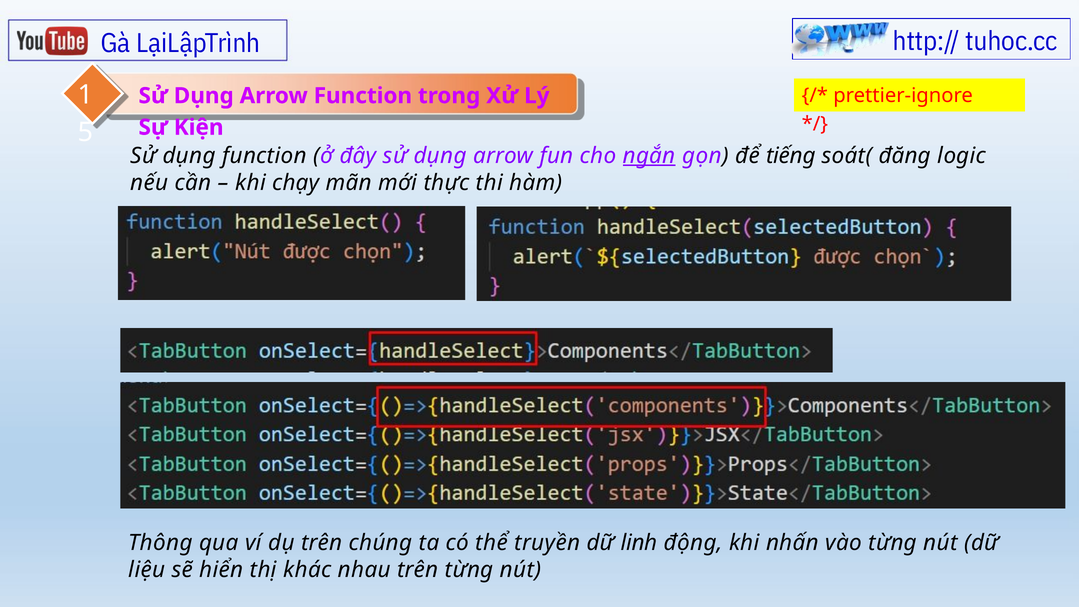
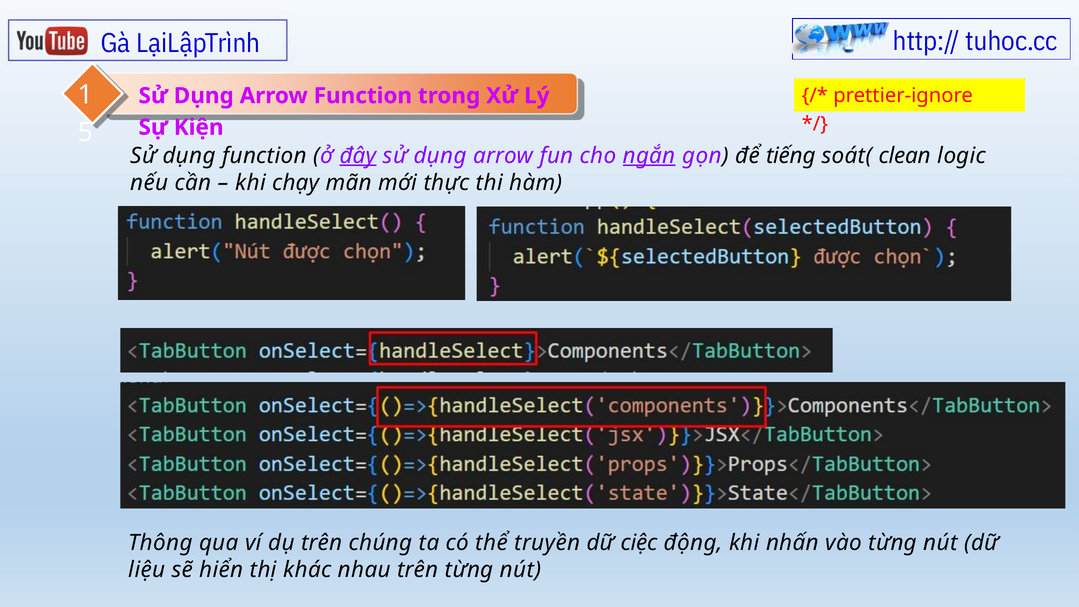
đây underline: none -> present
đăng: đăng -> clean
linh: linh -> ciệc
